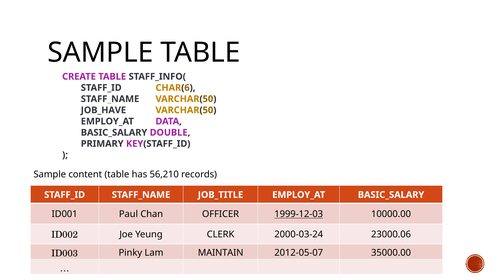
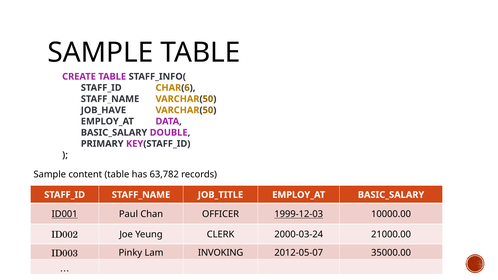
56,210: 56,210 -> 63,782
ID001 underline: none -> present
23000.06: 23000.06 -> 21000.00
MAINTAIN: MAINTAIN -> INVOKING
